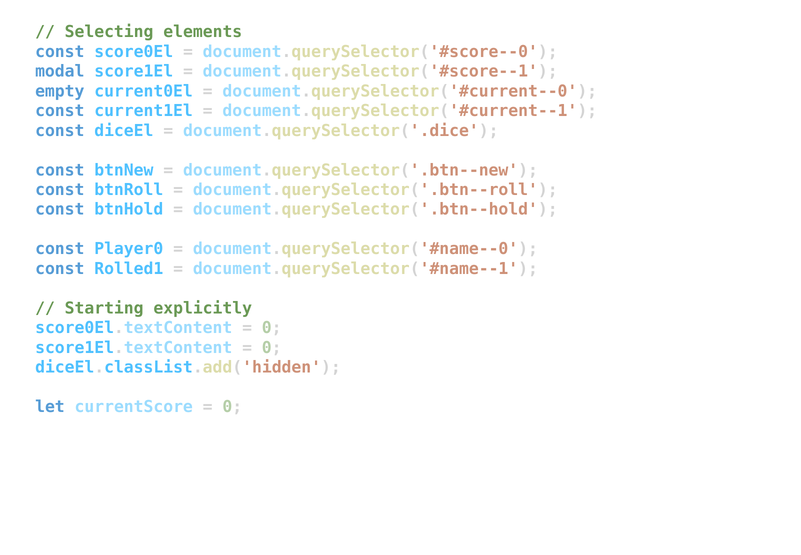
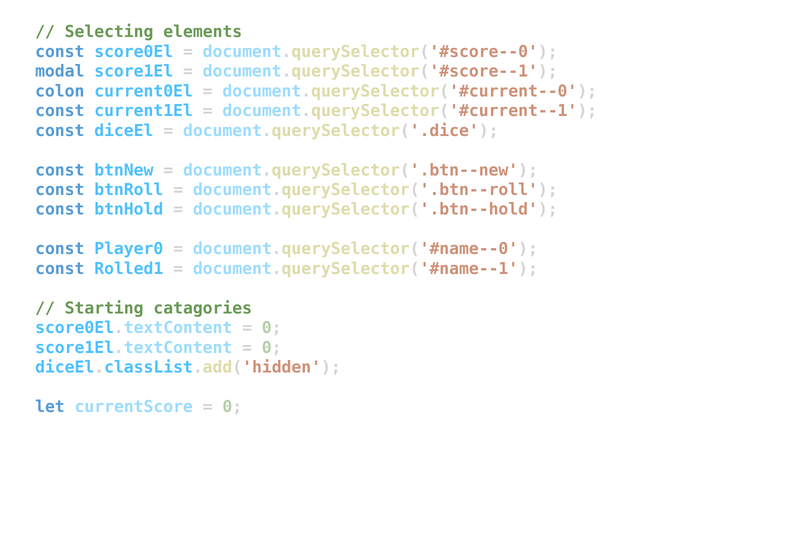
empty: empty -> colon
explicitly: explicitly -> catagories
